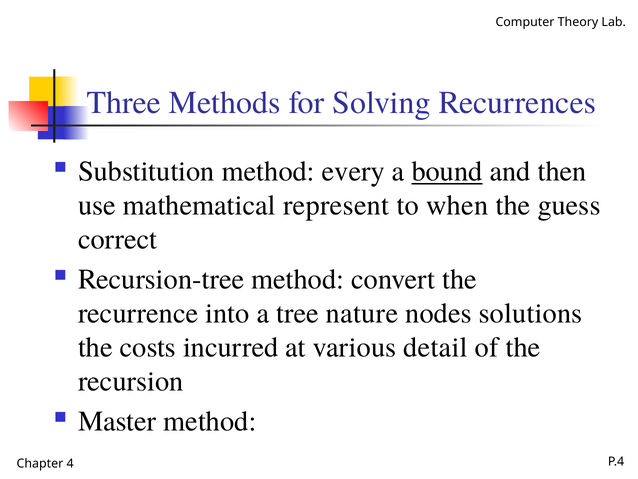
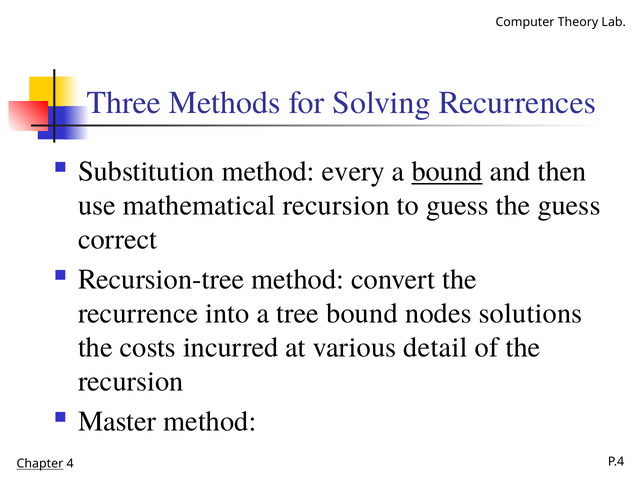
mathematical represent: represent -> recursion
to when: when -> guess
tree nature: nature -> bound
Chapter underline: none -> present
